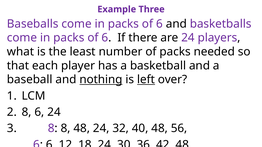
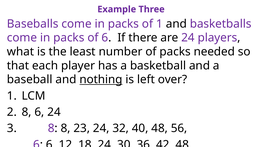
6 at (159, 24): 6 -> 1
left underline: present -> none
8 48: 48 -> 23
